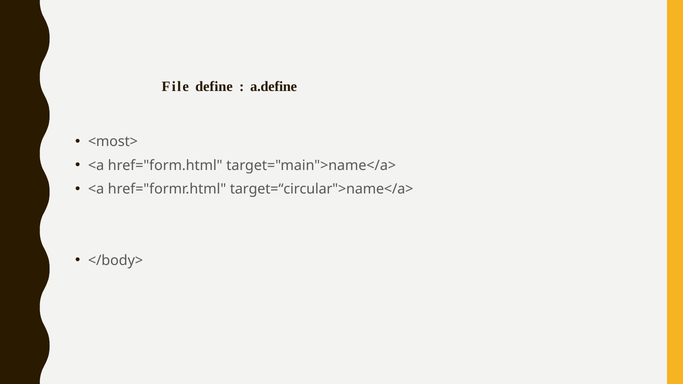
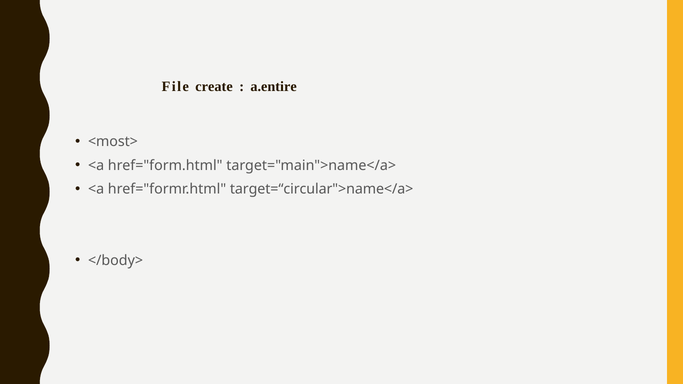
define: define -> create
a.define: a.define -> a.entire
